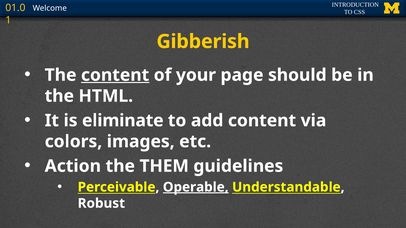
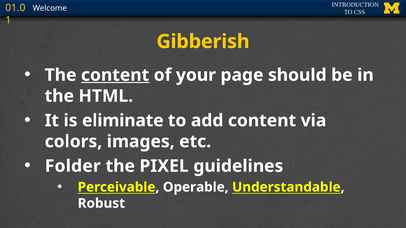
Action: Action -> Folder
THEM: THEM -> PIXEL
Operable underline: present -> none
